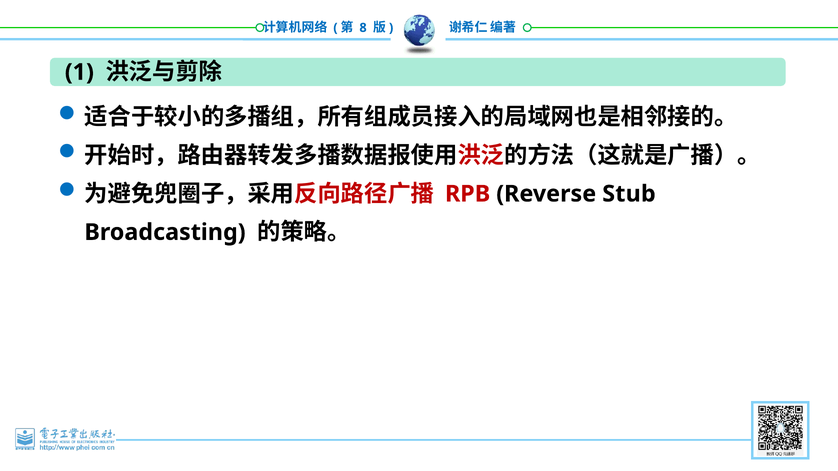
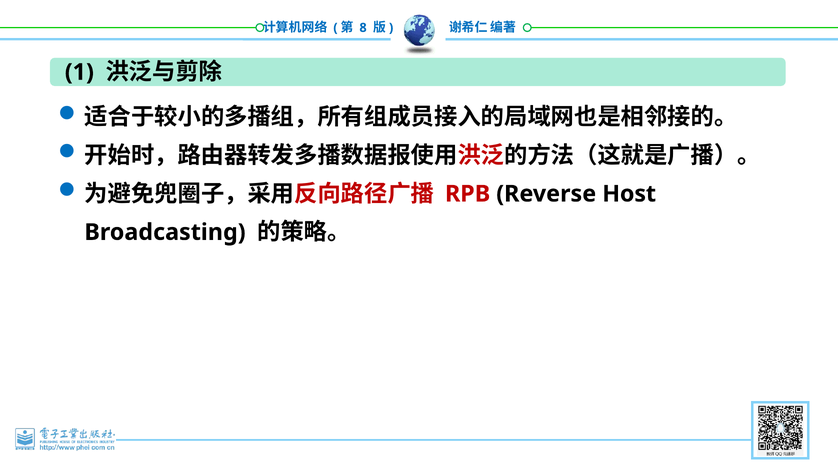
Stub: Stub -> Host
